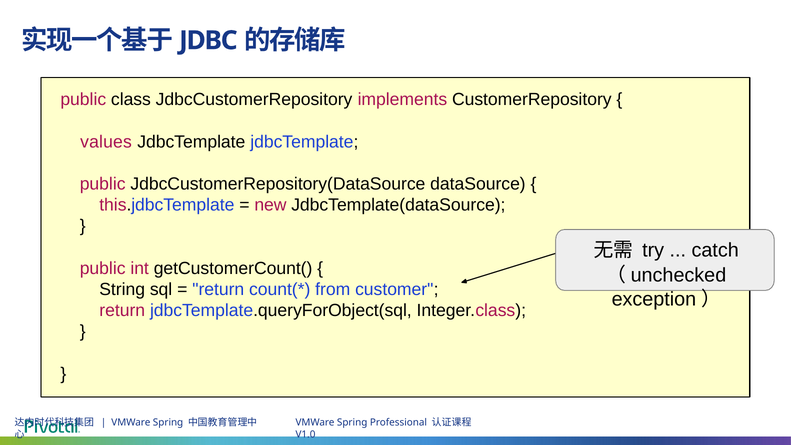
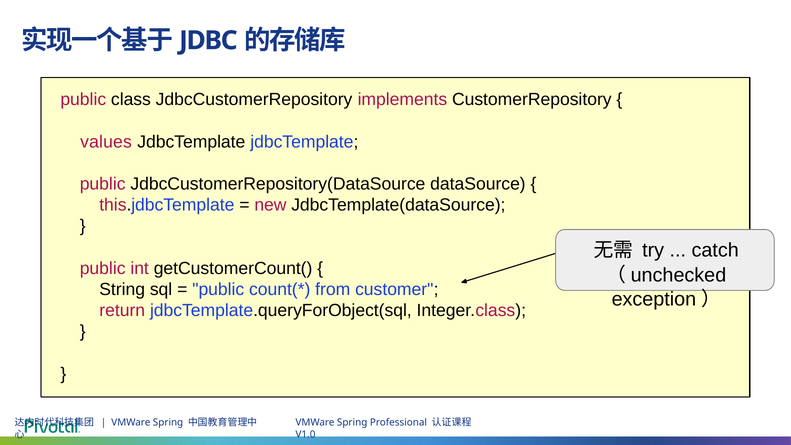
return at (218, 289): return -> public
